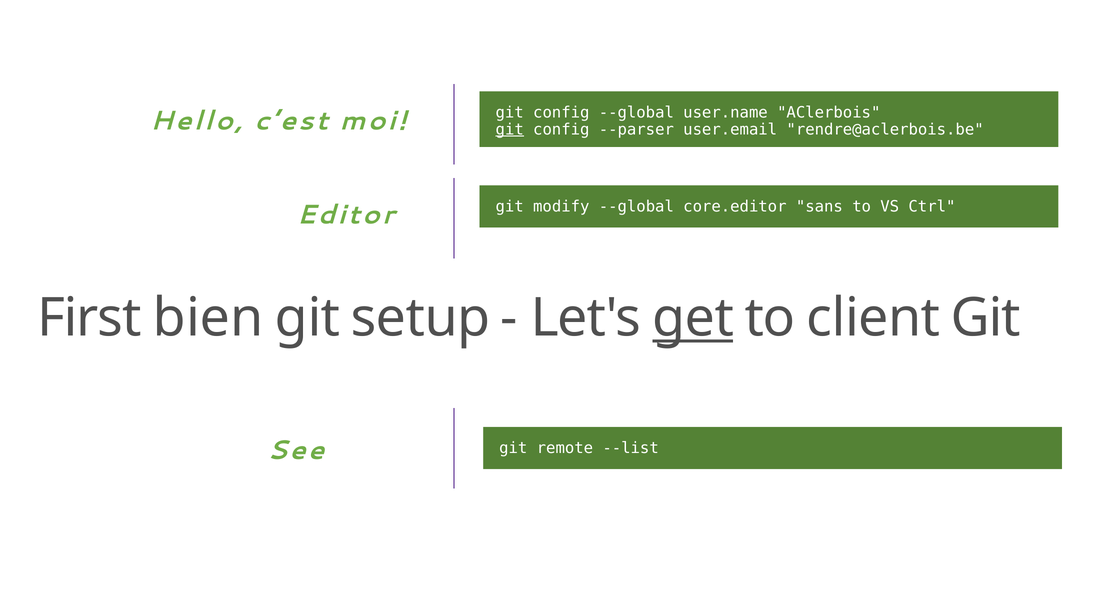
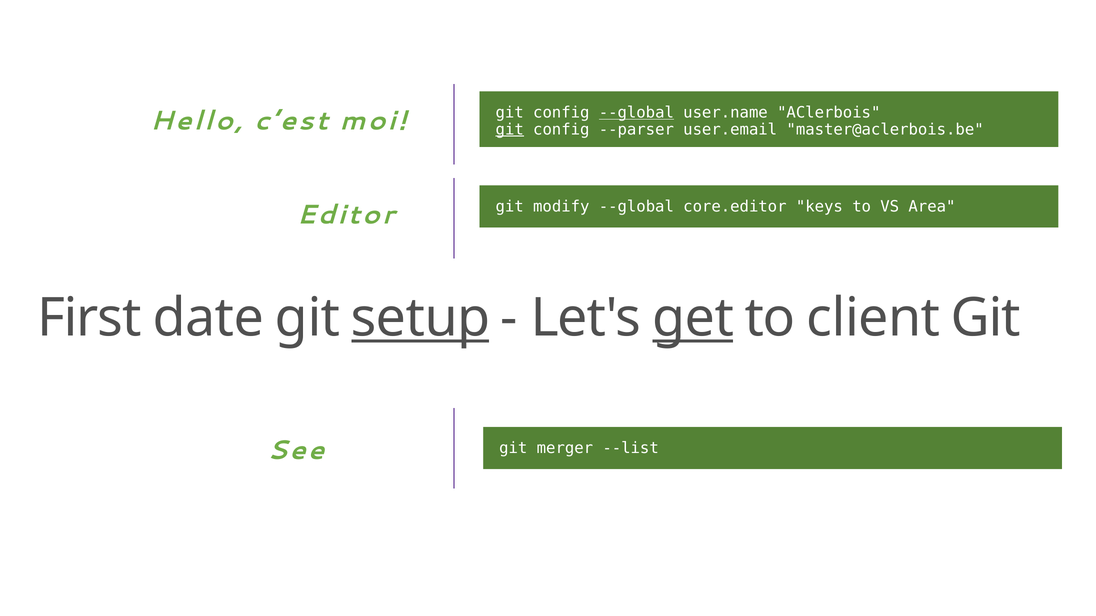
--global at (636, 113) underline: none -> present
rendre@aclerbois.be: rendre@aclerbois.be -> master@aclerbois.be
sans: sans -> keys
Ctrl: Ctrl -> Area
bien: bien -> date
setup underline: none -> present
remote: remote -> merger
